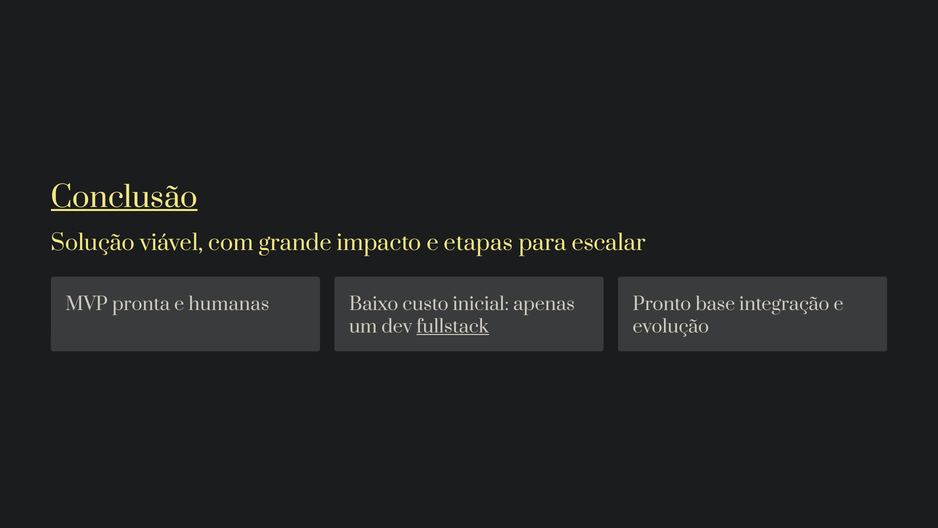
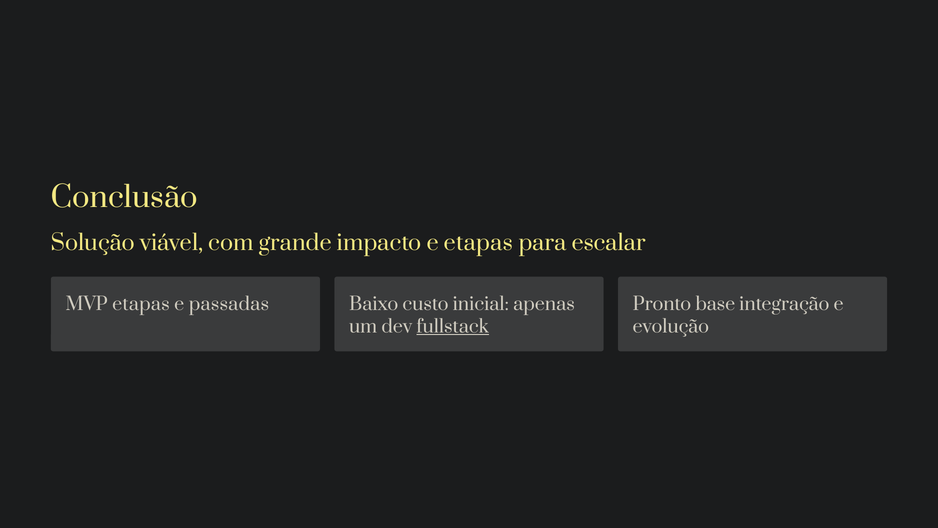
Conclusão underline: present -> none
MVP pronta: pronta -> etapas
humanas: humanas -> passadas
